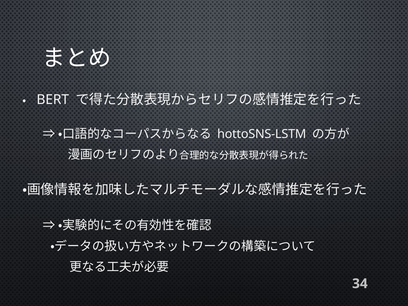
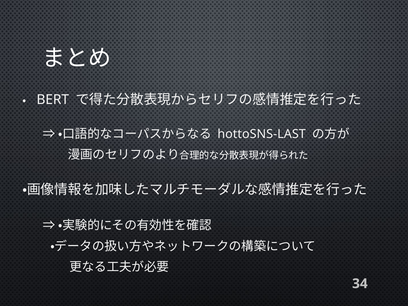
hottoSNS-LSTM: hottoSNS-LSTM -> hottoSNS-LAST
